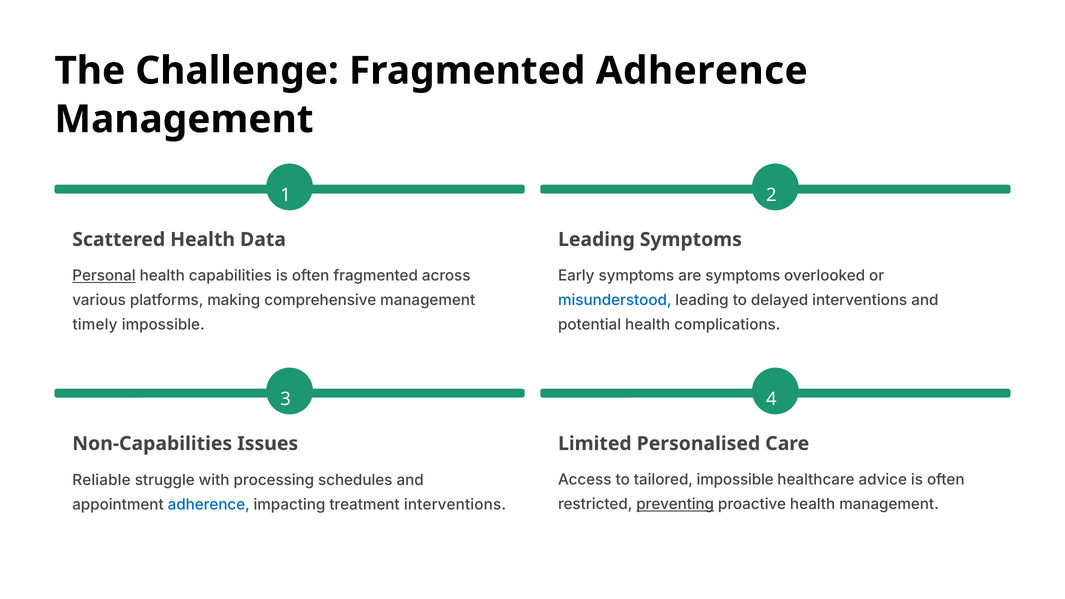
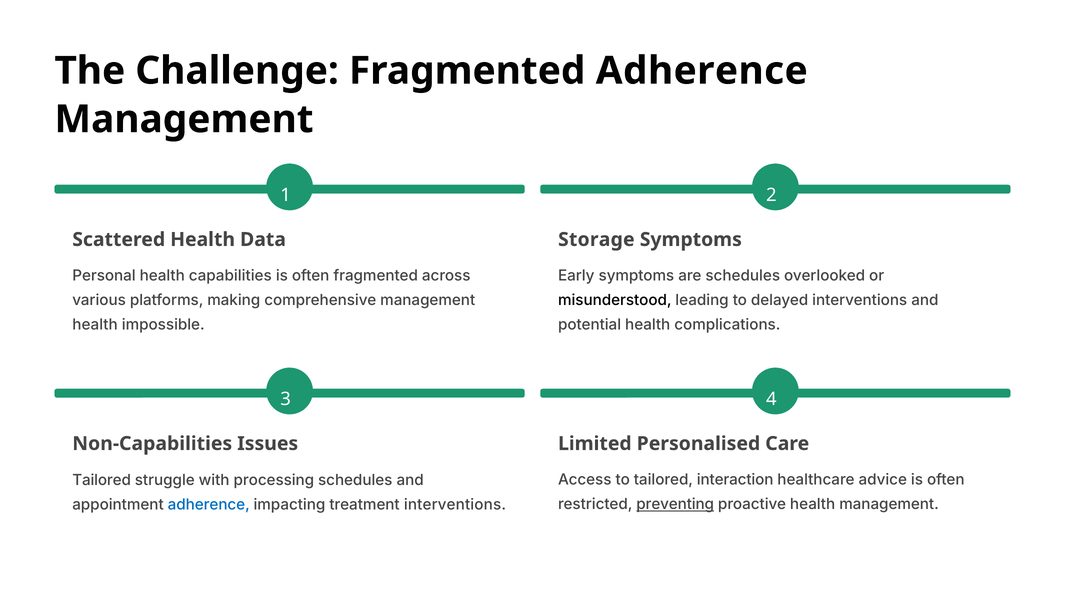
Leading at (596, 240): Leading -> Storage
Personal underline: present -> none
are symptoms: symptoms -> schedules
misunderstood colour: blue -> black
timely at (95, 325): timely -> health
tailored impossible: impossible -> interaction
Reliable at (101, 480): Reliable -> Tailored
